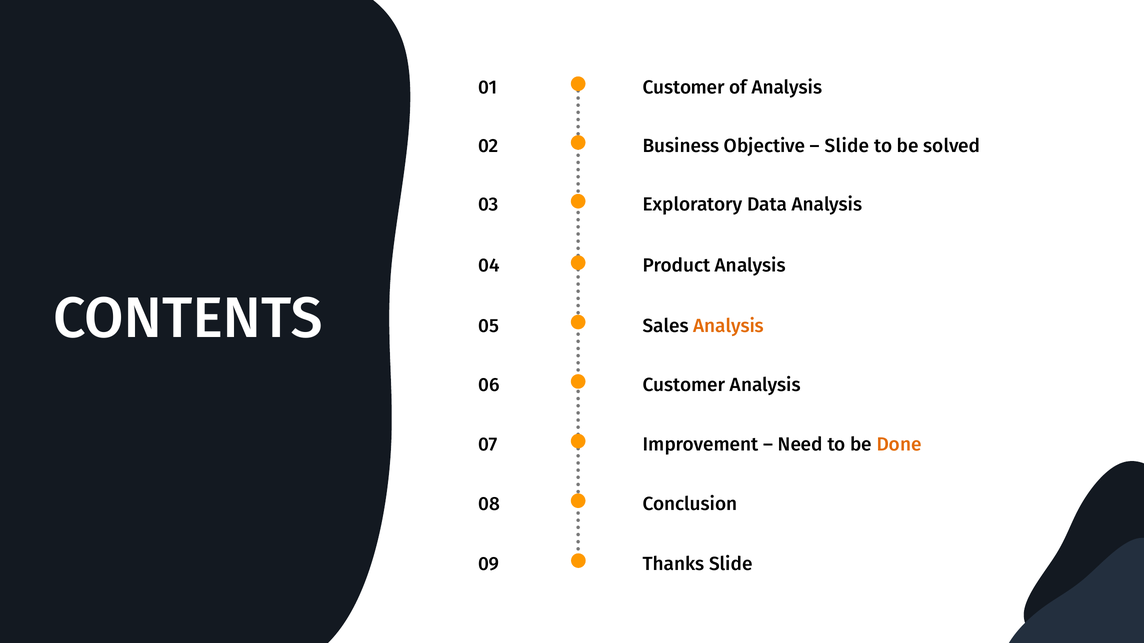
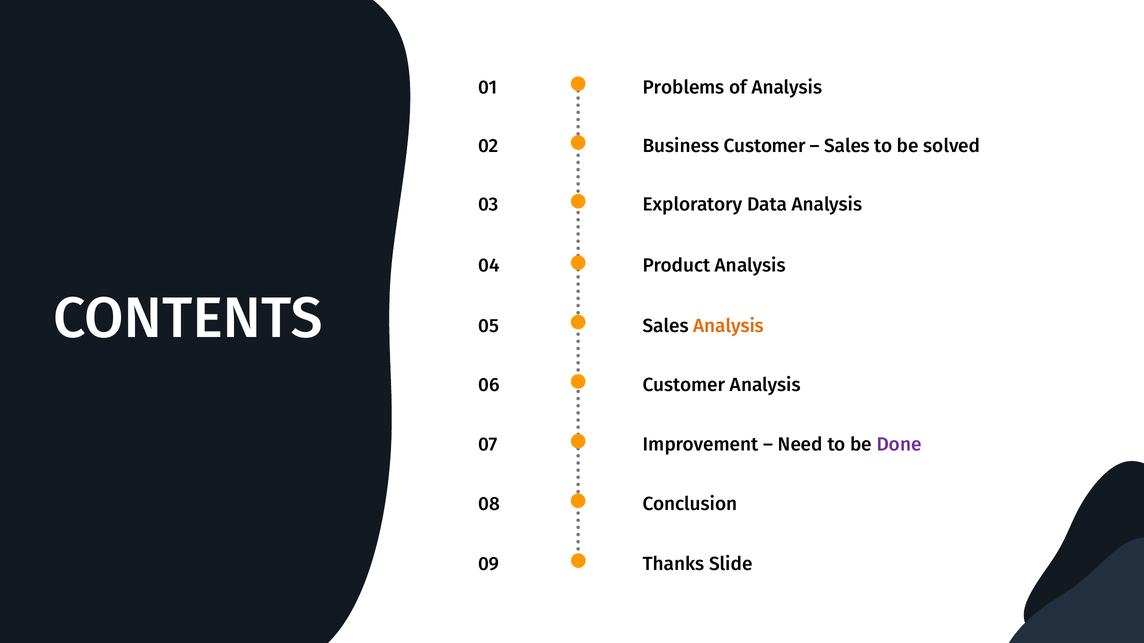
Customer at (684, 87): Customer -> Problems
Business Objective: Objective -> Customer
Slide at (847, 146): Slide -> Sales
Done colour: orange -> purple
